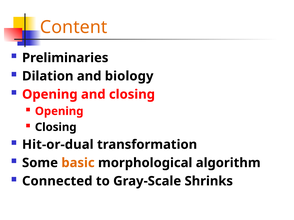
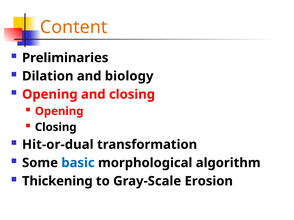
basic colour: orange -> blue
Connected: Connected -> Thickening
Shrinks: Shrinks -> Erosion
